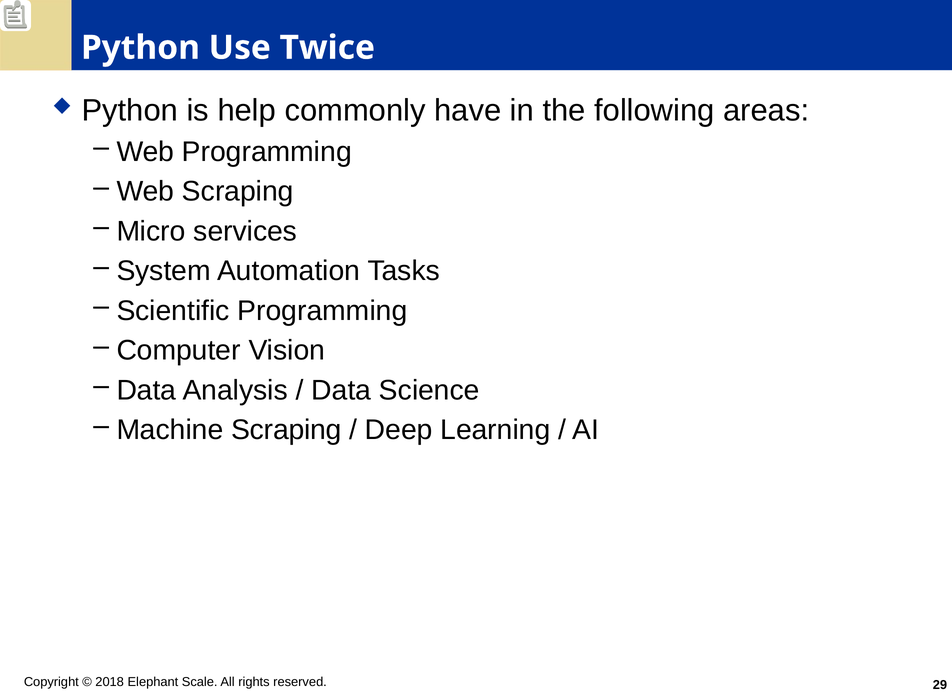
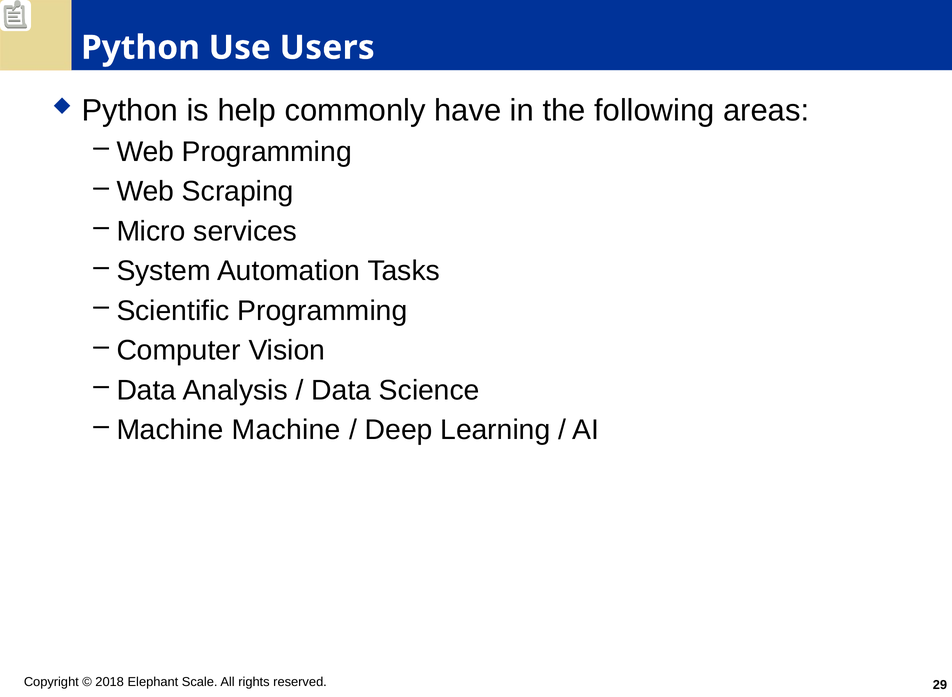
Twice: Twice -> Users
Machine Scraping: Scraping -> Machine
